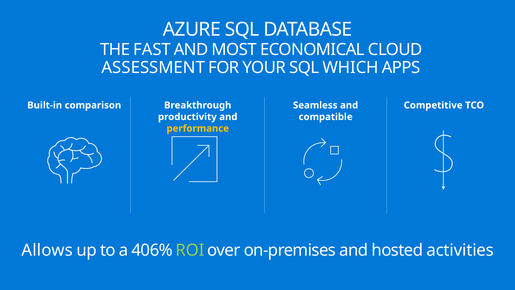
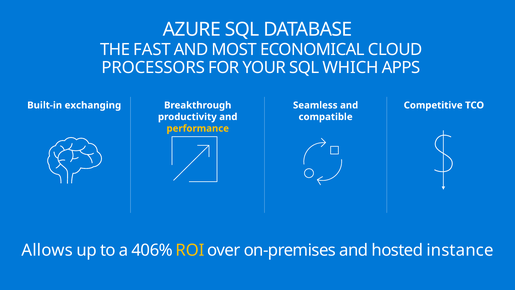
ASSESSMENT: ASSESSMENT -> PROCESSORS
comparison: comparison -> exchanging
ROI colour: light green -> yellow
activities: activities -> instance
